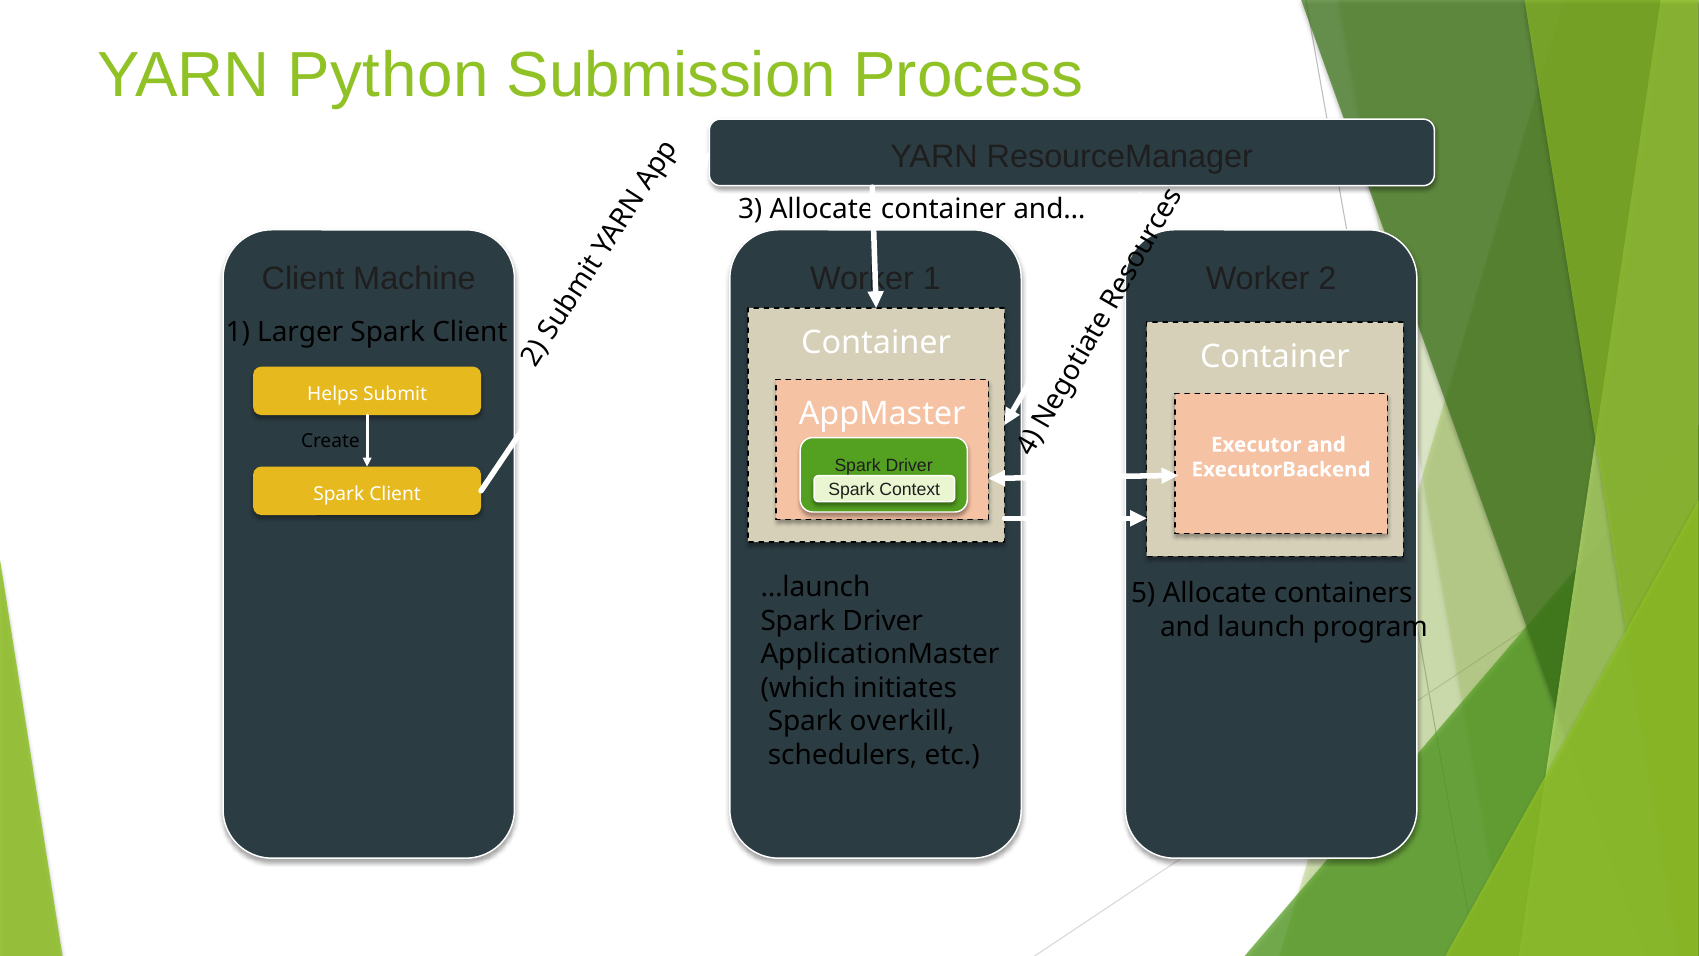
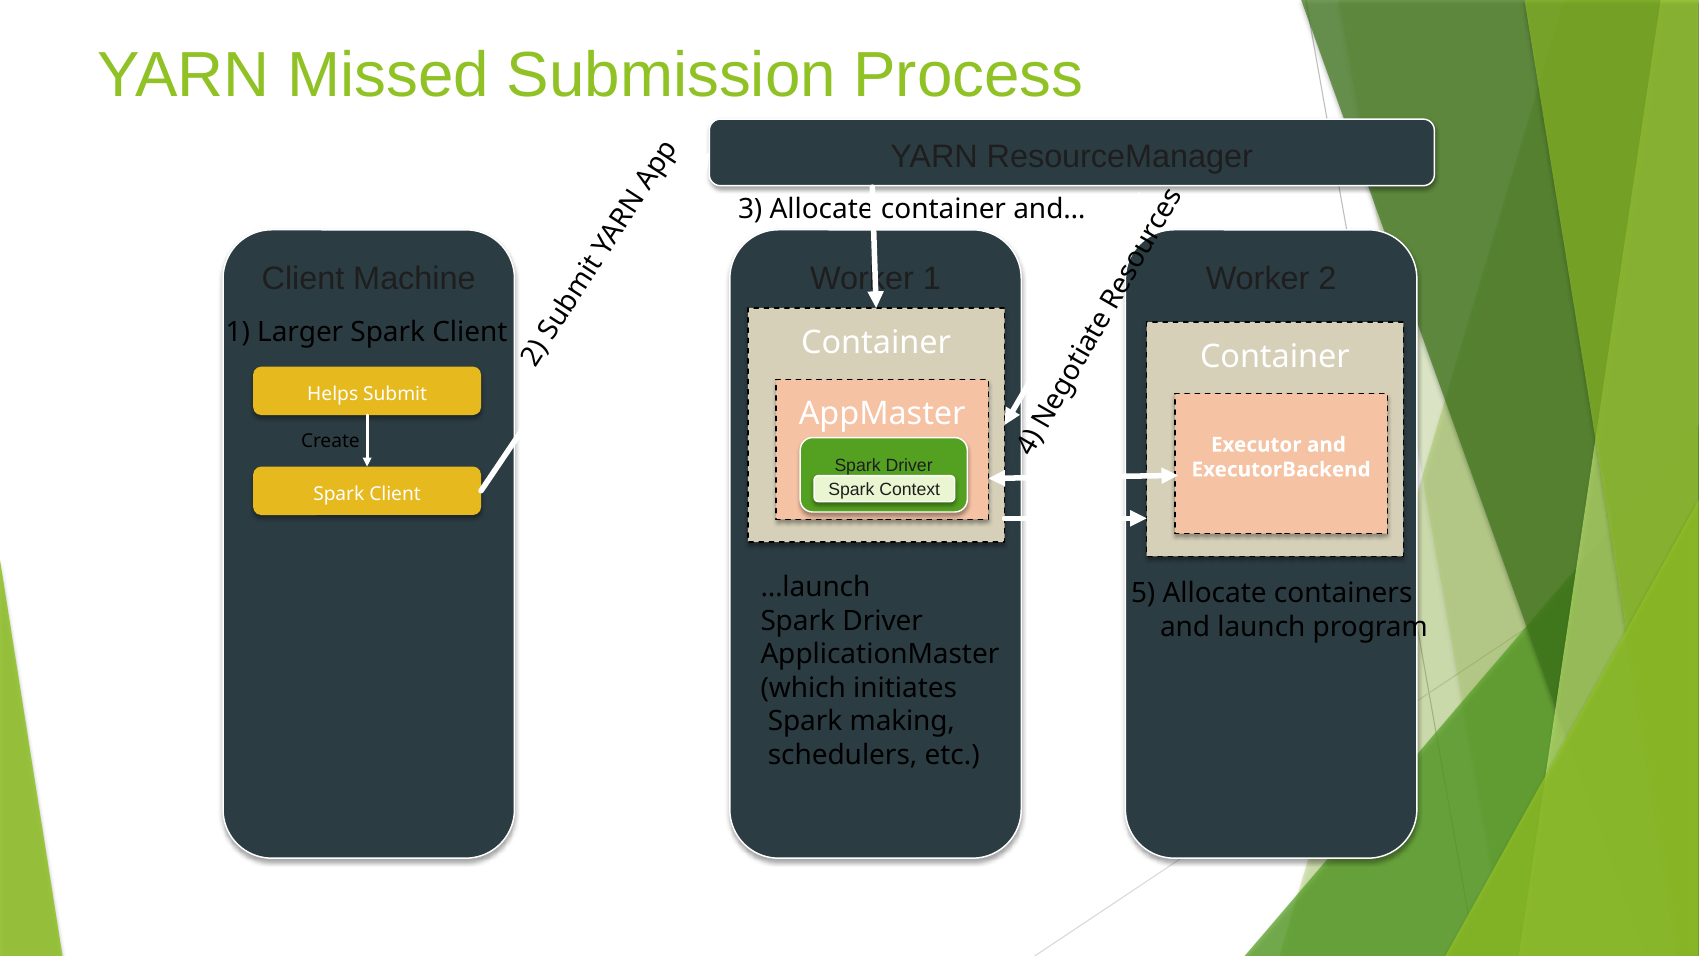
Python: Python -> Missed
overkill: overkill -> making
